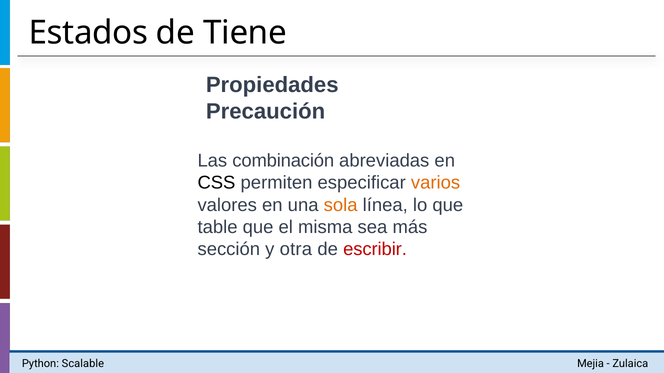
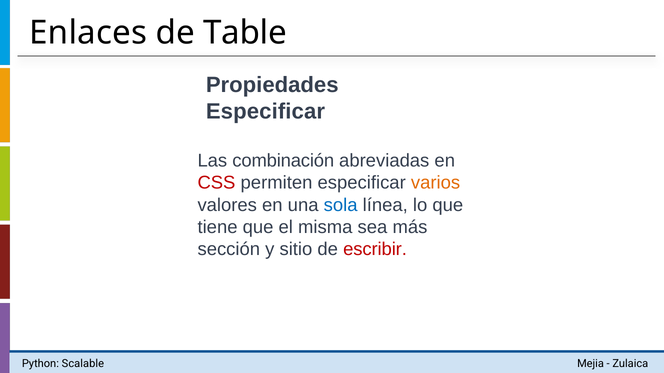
Estados: Estados -> Enlaces
Tiene: Tiene -> Table
Precaución at (266, 112): Precaución -> Especificar
CSS colour: black -> red
sola colour: orange -> blue
table: table -> tiene
otra: otra -> sitio
